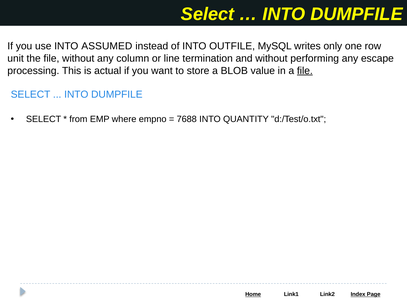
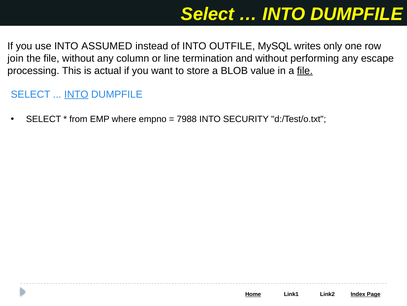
unit: unit -> join
INTO at (76, 94) underline: none -> present
7688: 7688 -> 7988
QUANTITY: QUANTITY -> SECURITY
